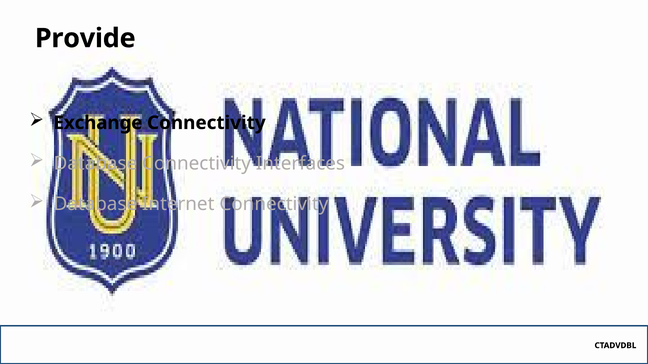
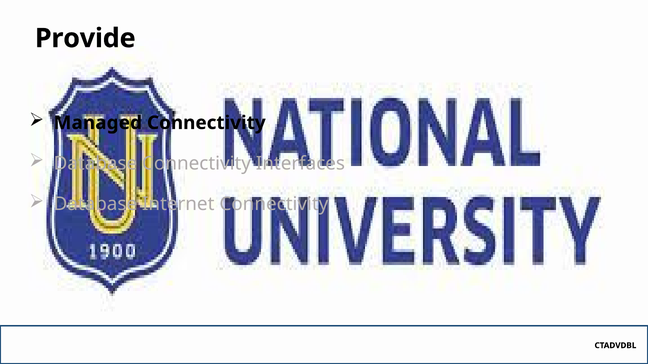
Exchange: Exchange -> Managed
